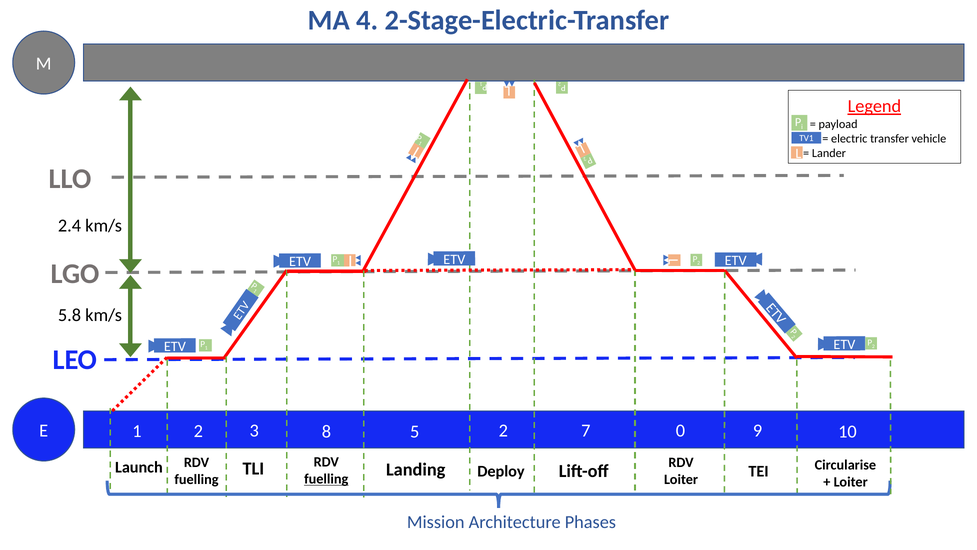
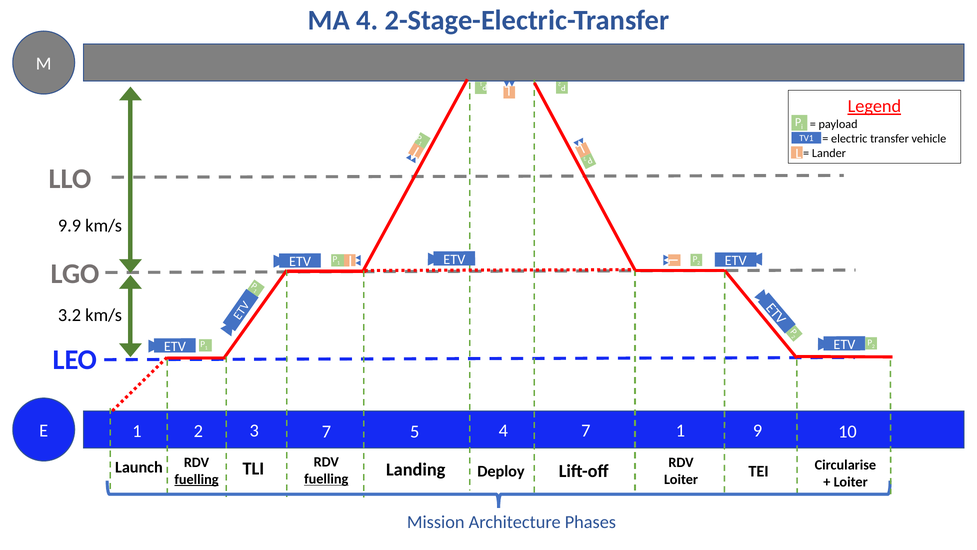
2.4: 2.4 -> 9.9
5.8: 5.8 -> 3.2
3 8: 8 -> 7
5 2: 2 -> 4
7 0: 0 -> 1
fuelling at (196, 479) underline: none -> present
